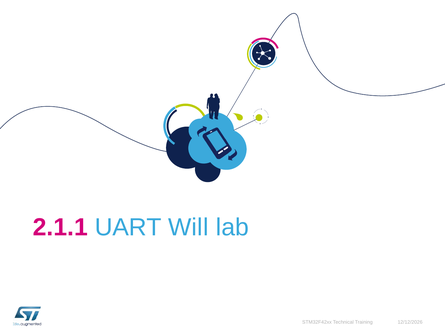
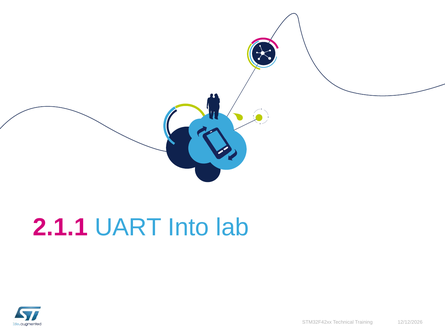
Will: Will -> Into
